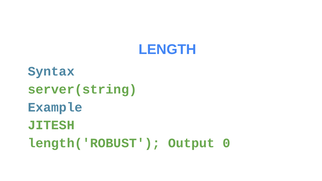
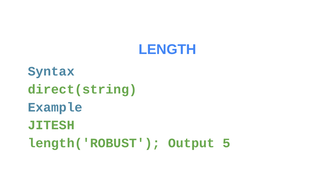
server(string: server(string -> direct(string
0: 0 -> 5
